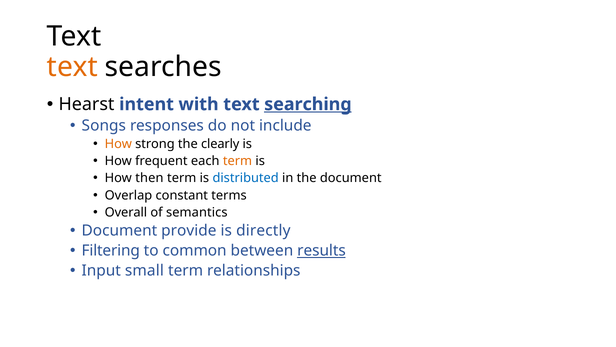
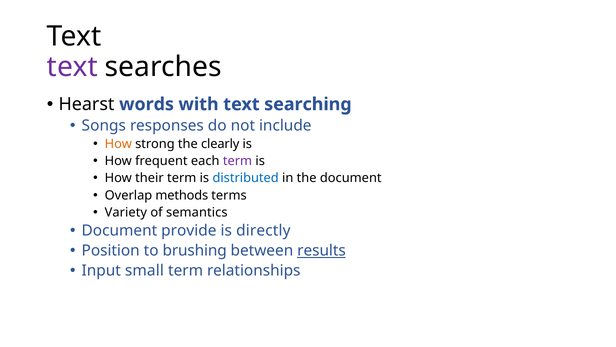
text at (72, 67) colour: orange -> purple
intent: intent -> words
searching underline: present -> none
term at (237, 161) colour: orange -> purple
then: then -> their
constant: constant -> methods
Overall: Overall -> Variety
Filtering: Filtering -> Position
common: common -> brushing
